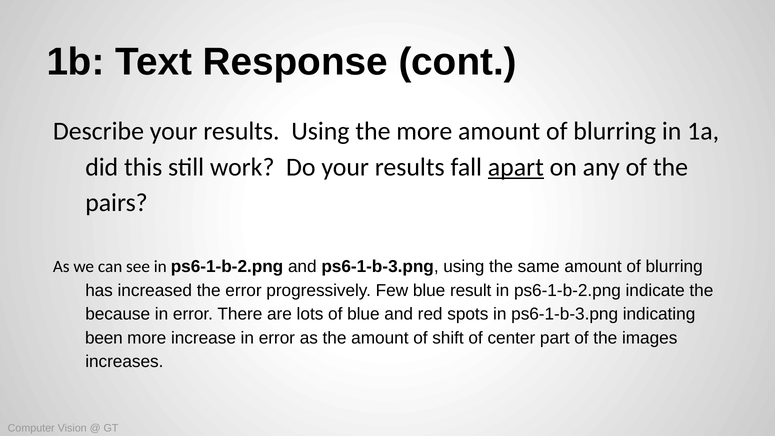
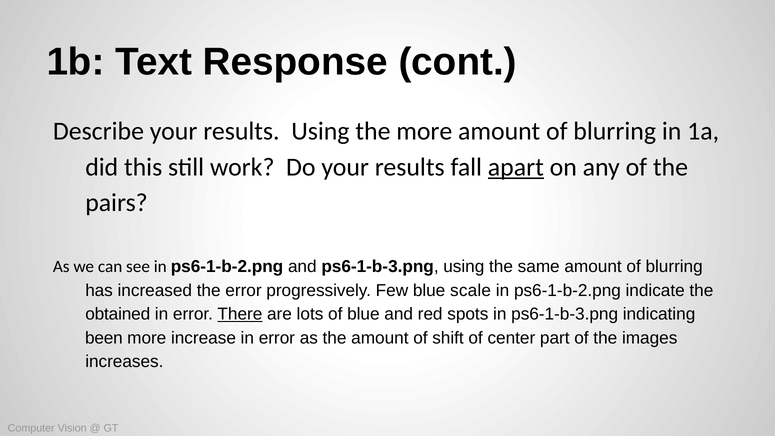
result: result -> scale
because: because -> obtained
There underline: none -> present
